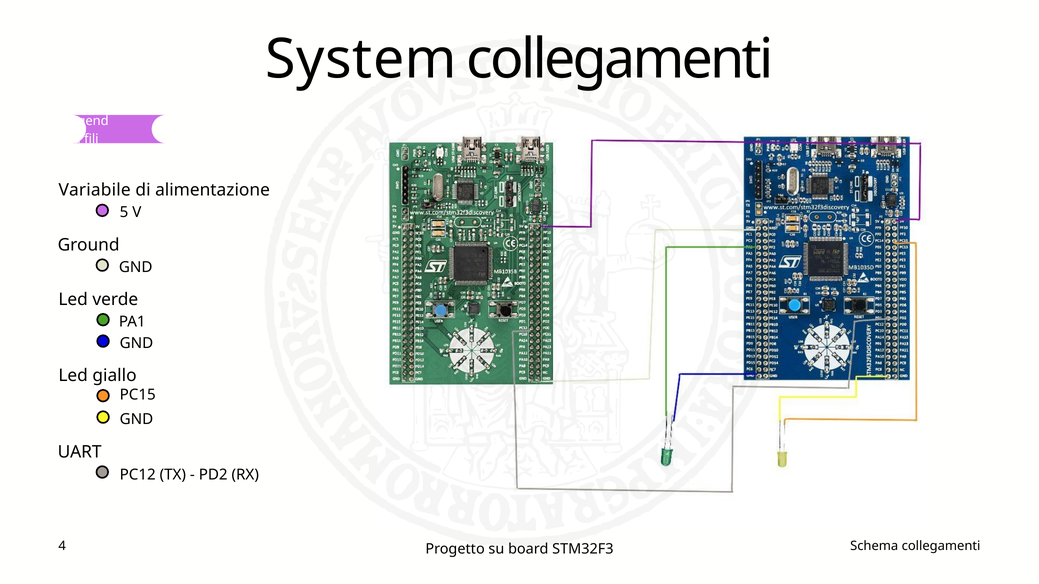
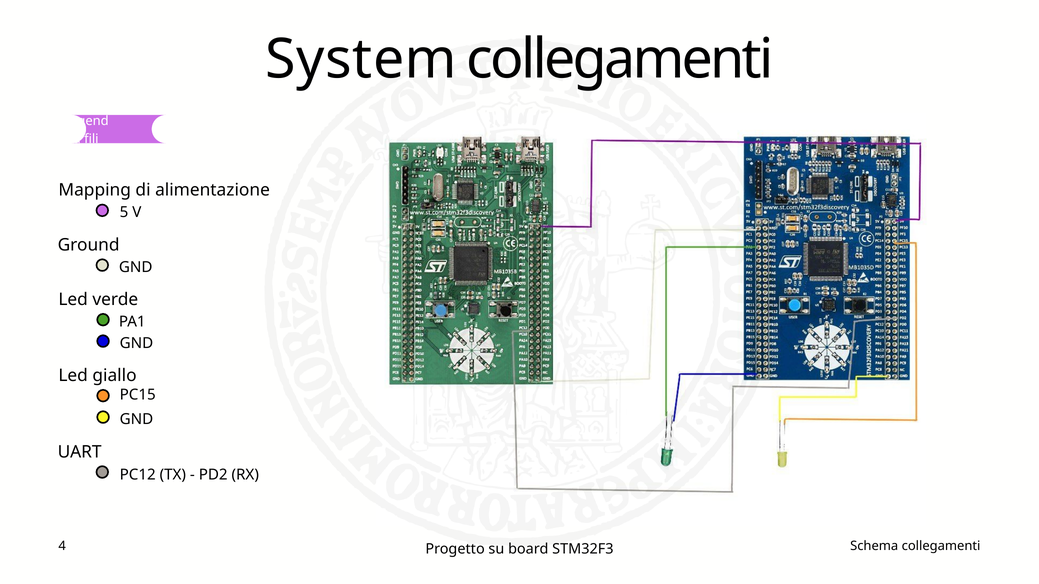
Variabile: Variabile -> Mapping
